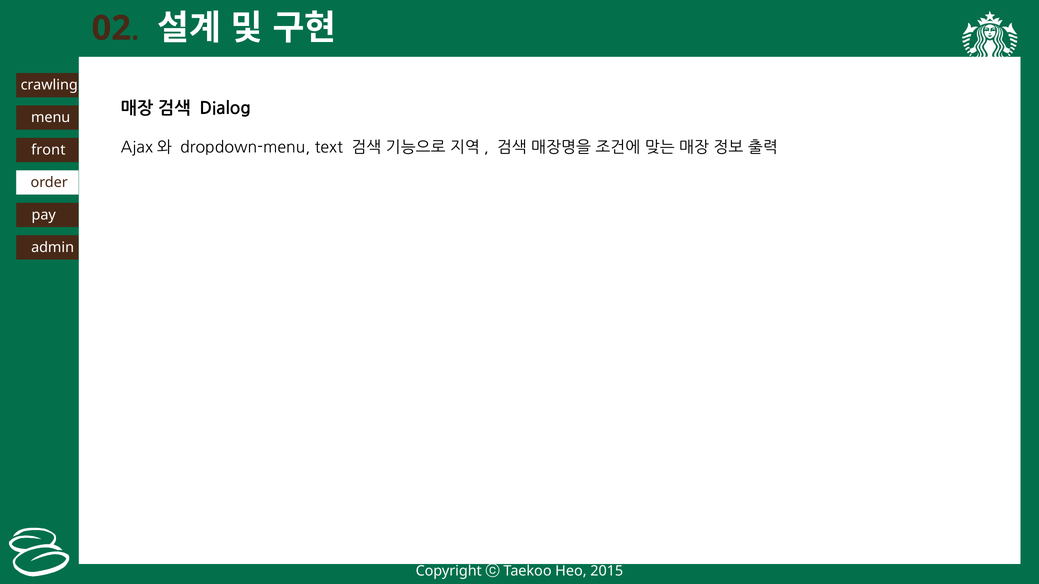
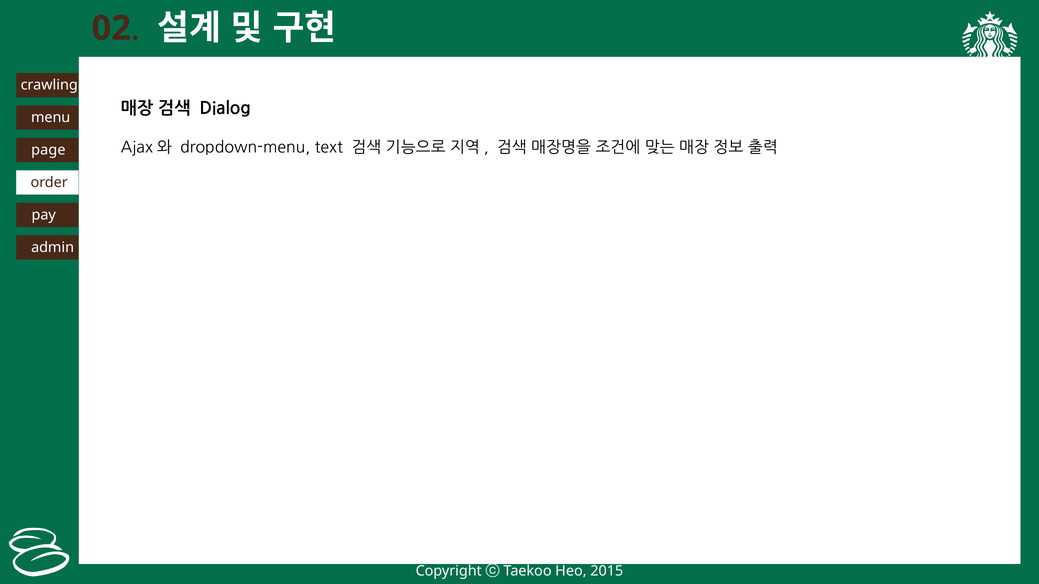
front: front -> page
